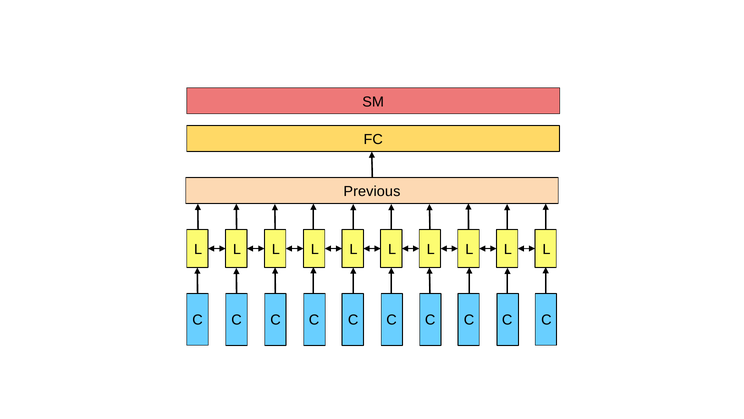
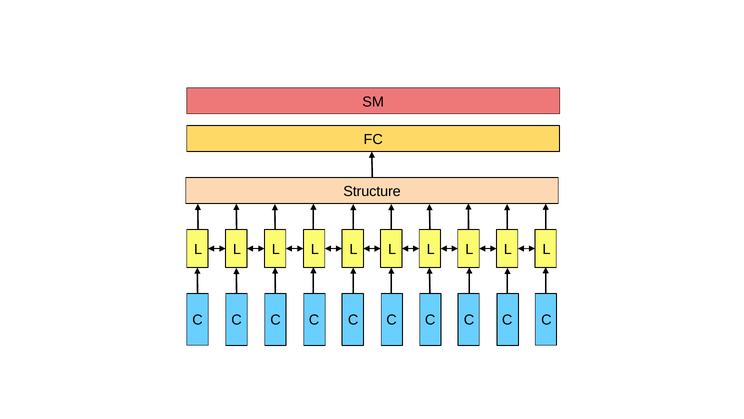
Previous: Previous -> Structure
